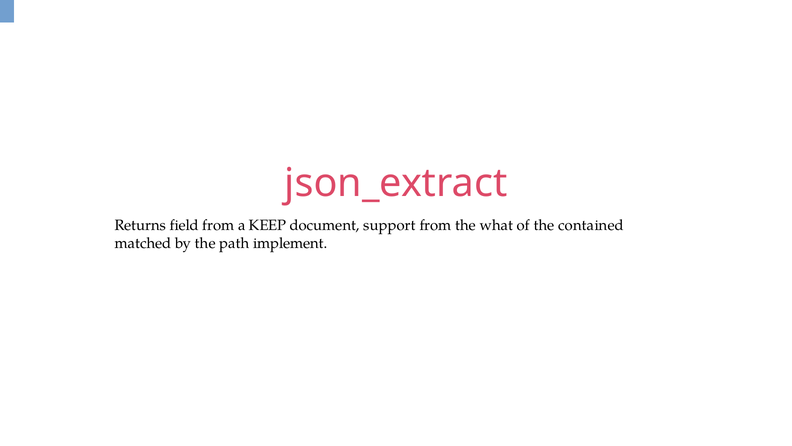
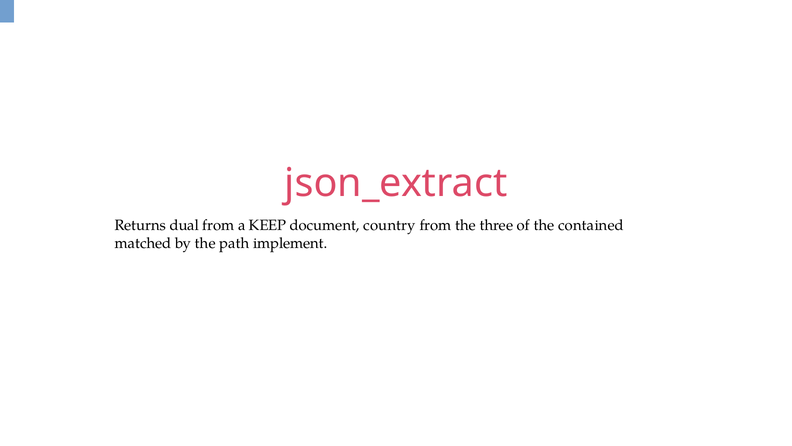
field: field -> dual
support: support -> country
what: what -> three
